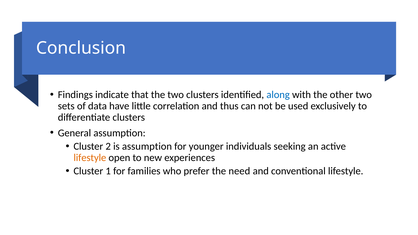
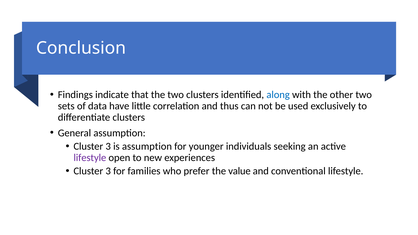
2 at (108, 146): 2 -> 3
lifestyle at (90, 158) colour: orange -> purple
1 at (108, 171): 1 -> 3
need: need -> value
